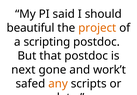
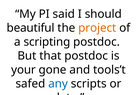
next: next -> your
work’t: work’t -> tools’t
any colour: orange -> blue
